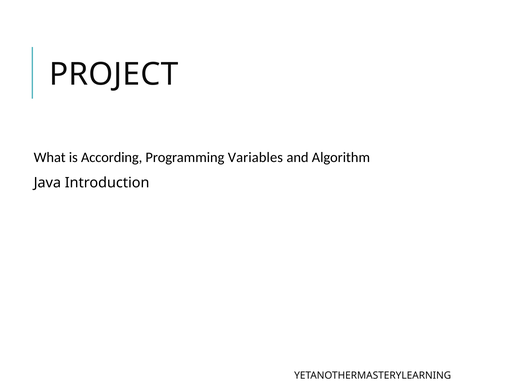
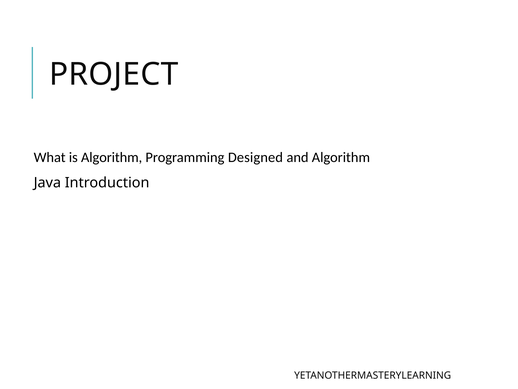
is According: According -> Algorithm
Variables: Variables -> Designed
